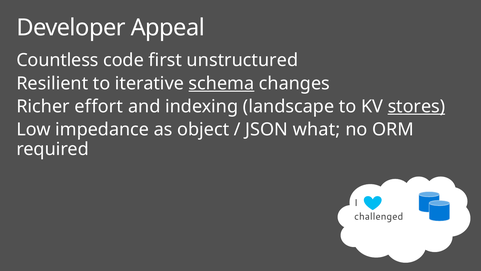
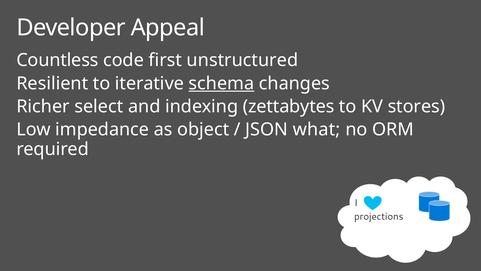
effort: effort -> select
landscape: landscape -> zettabytes
stores underline: present -> none
challenged: challenged -> projections
